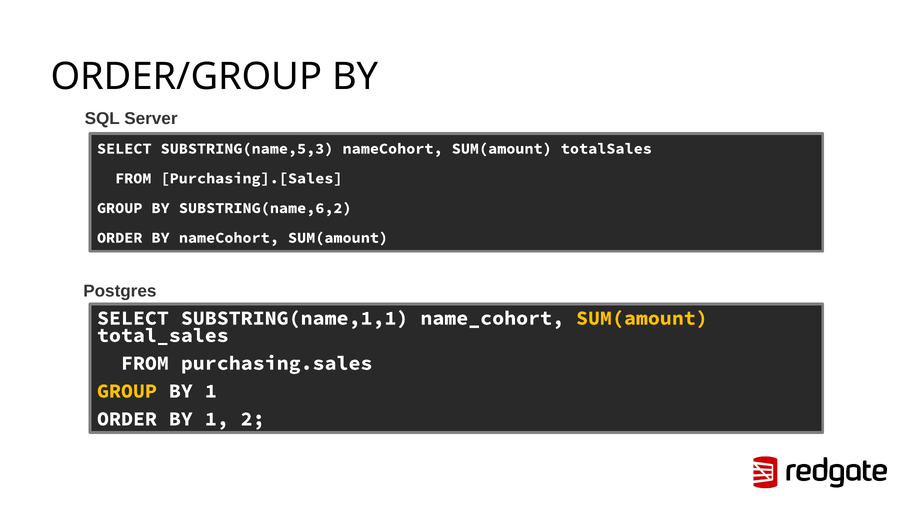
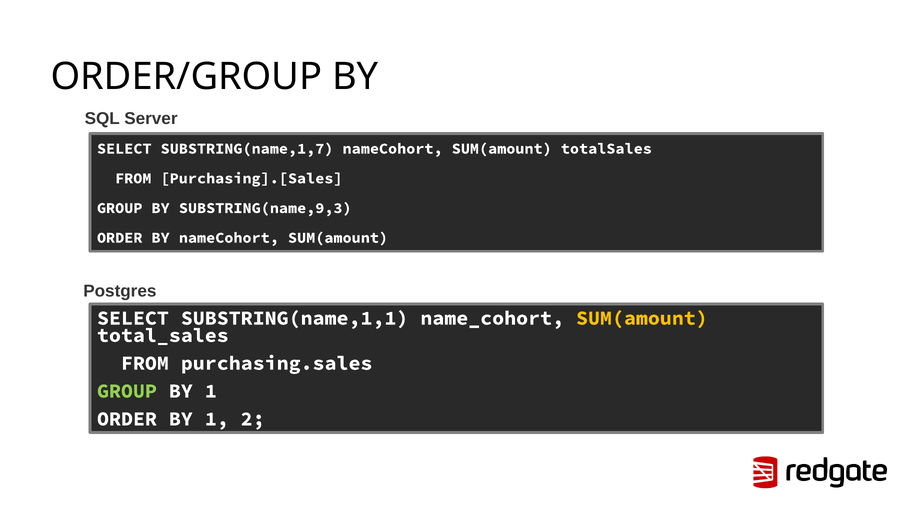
SUBSTRING(name,5,3: SUBSTRING(name,5,3 -> SUBSTRING(name,1,7
SUBSTRING(name,6,2: SUBSTRING(name,6,2 -> SUBSTRING(name,9,3
GROUP at (127, 391) colour: yellow -> light green
